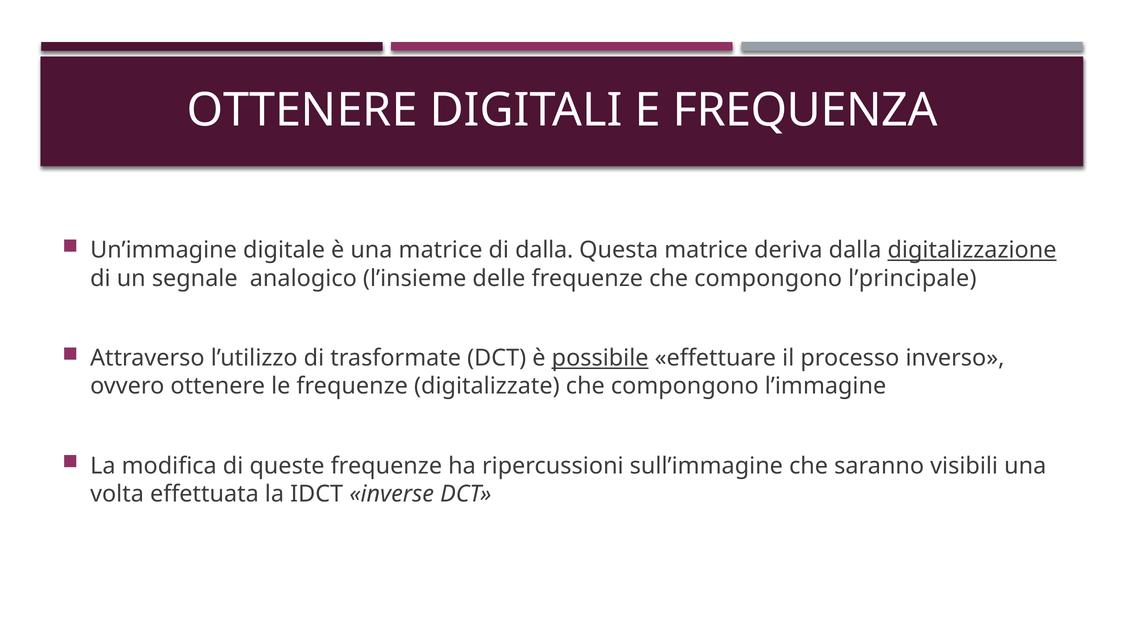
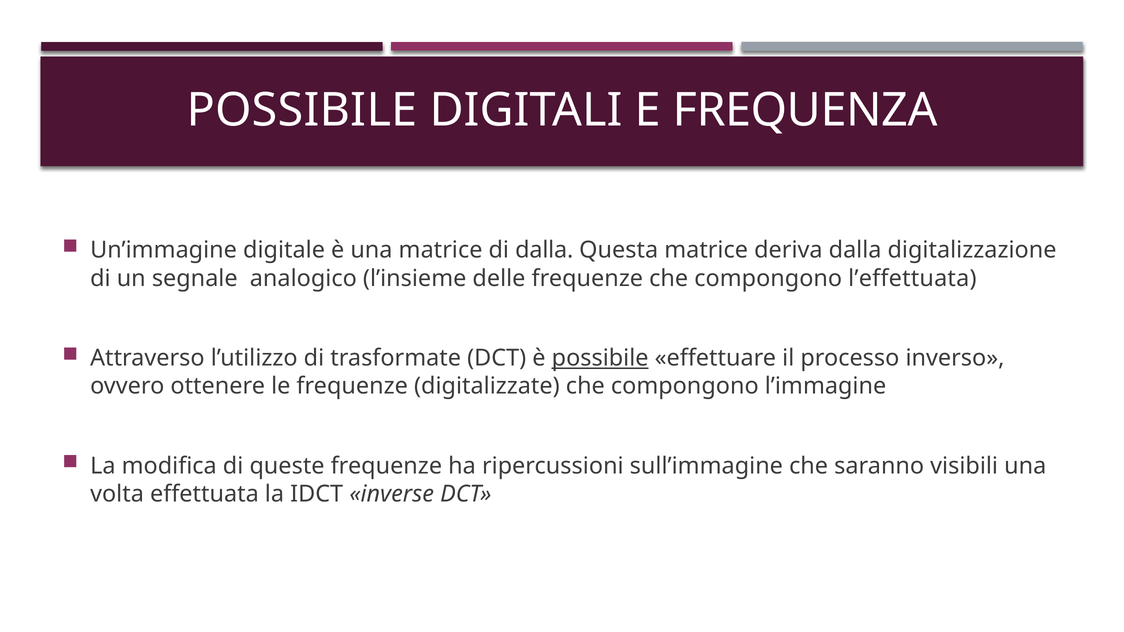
OTTENERE at (302, 110): OTTENERE -> POSSIBILE
digitalizzazione underline: present -> none
l’principale: l’principale -> l’effettuata
